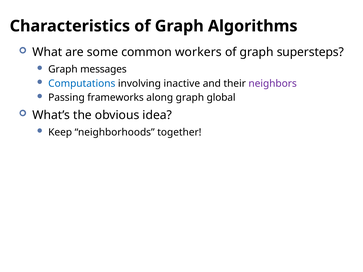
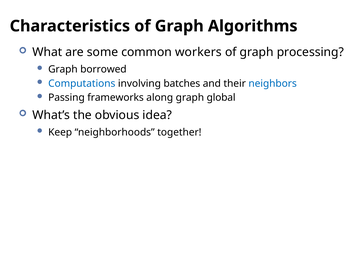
supersteps: supersteps -> processing
messages: messages -> borrowed
inactive: inactive -> batches
neighbors colour: purple -> blue
